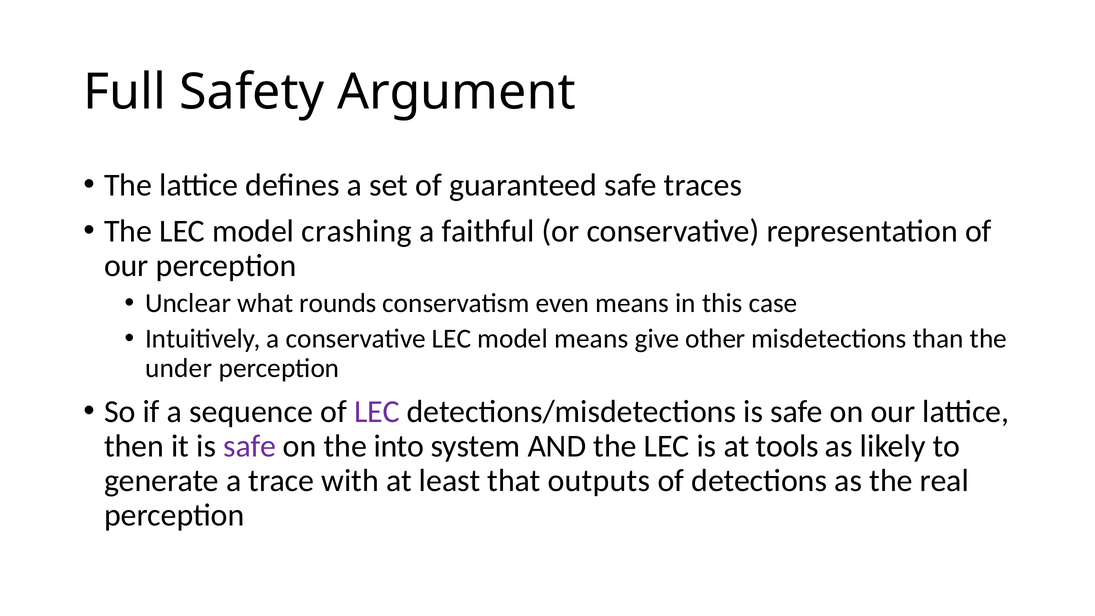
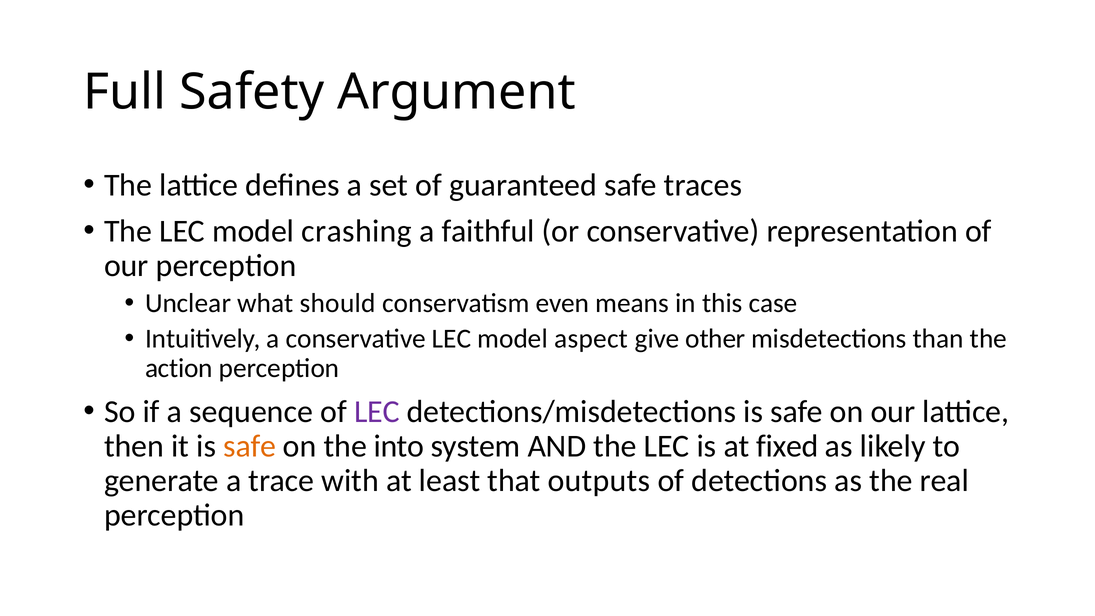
rounds: rounds -> should
model means: means -> aspect
under: under -> action
safe at (250, 446) colour: purple -> orange
tools: tools -> fixed
